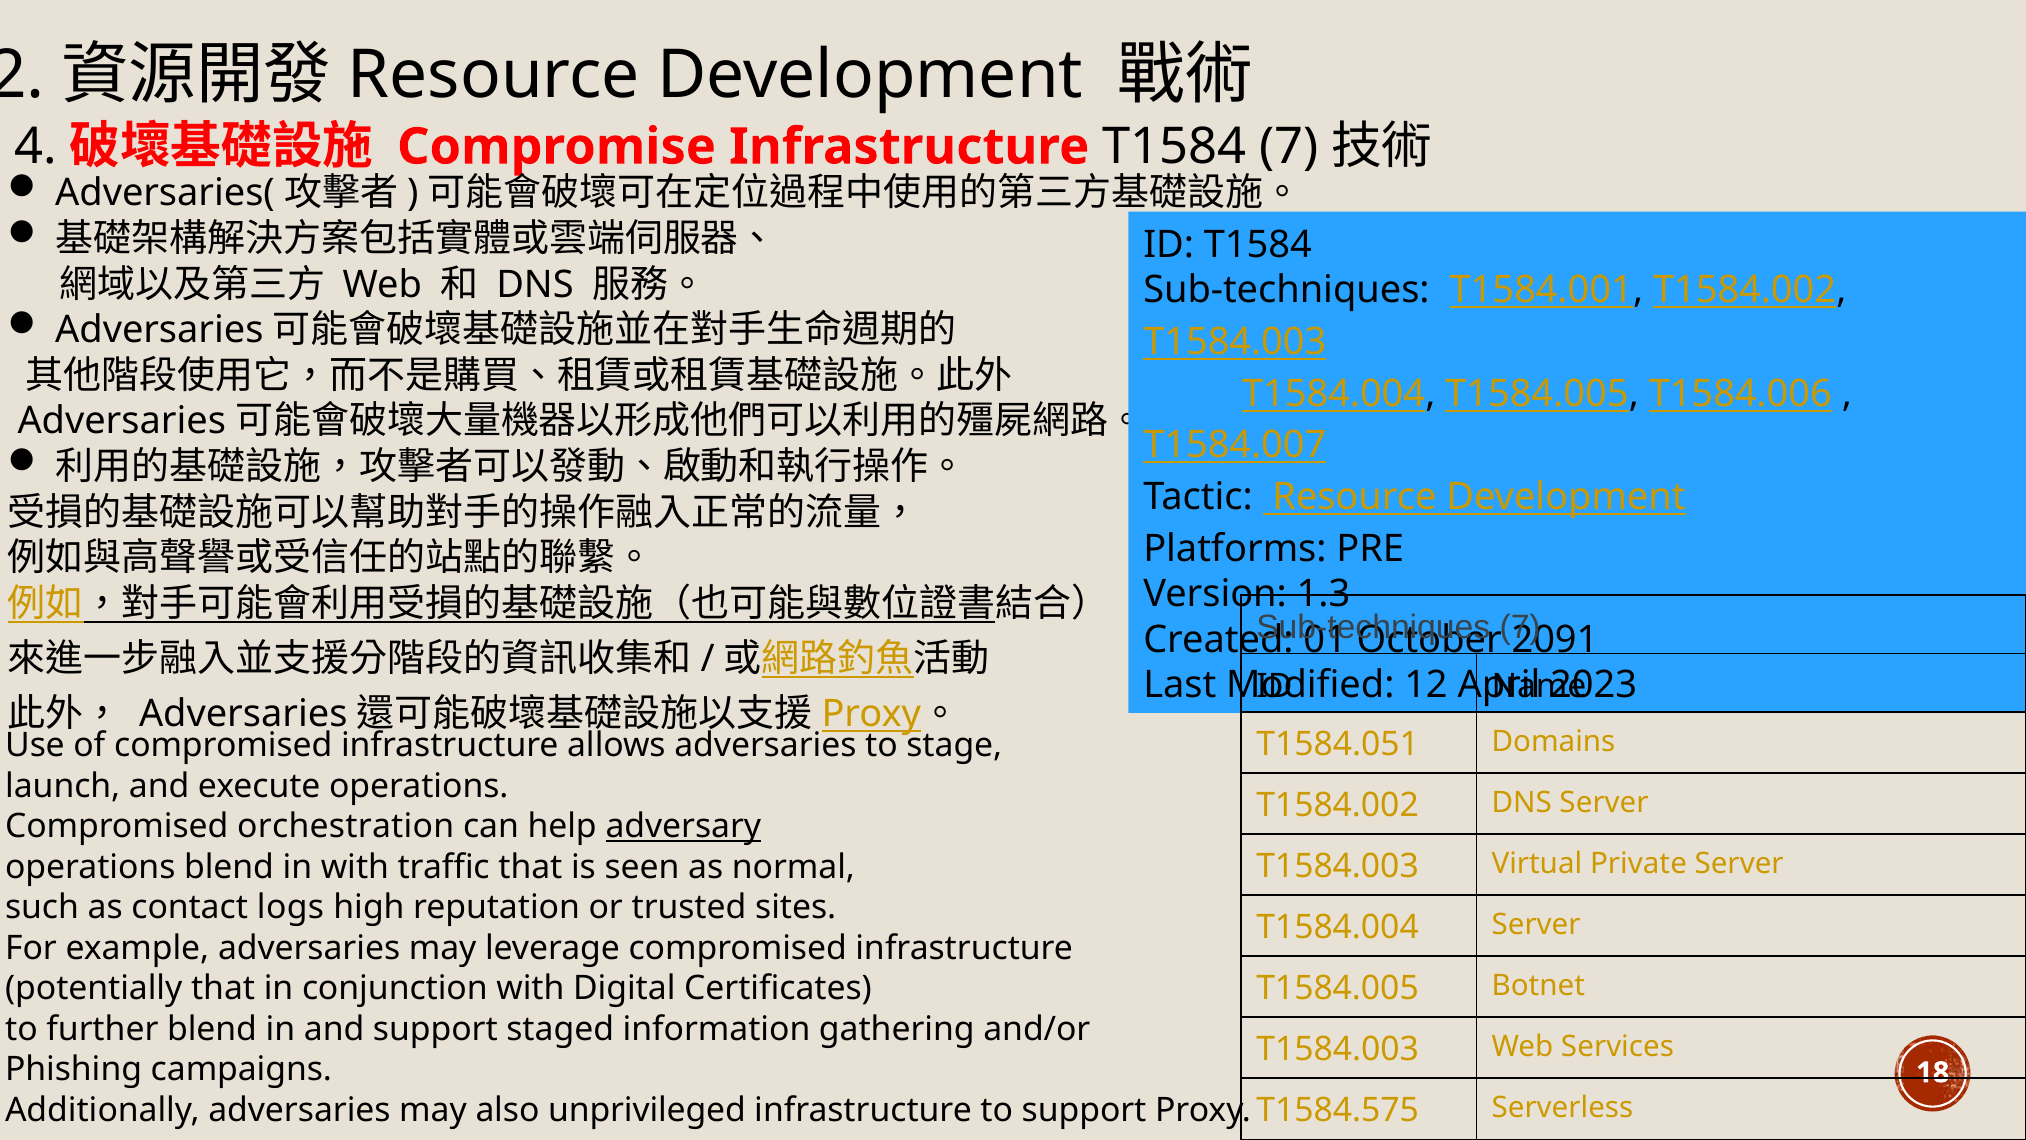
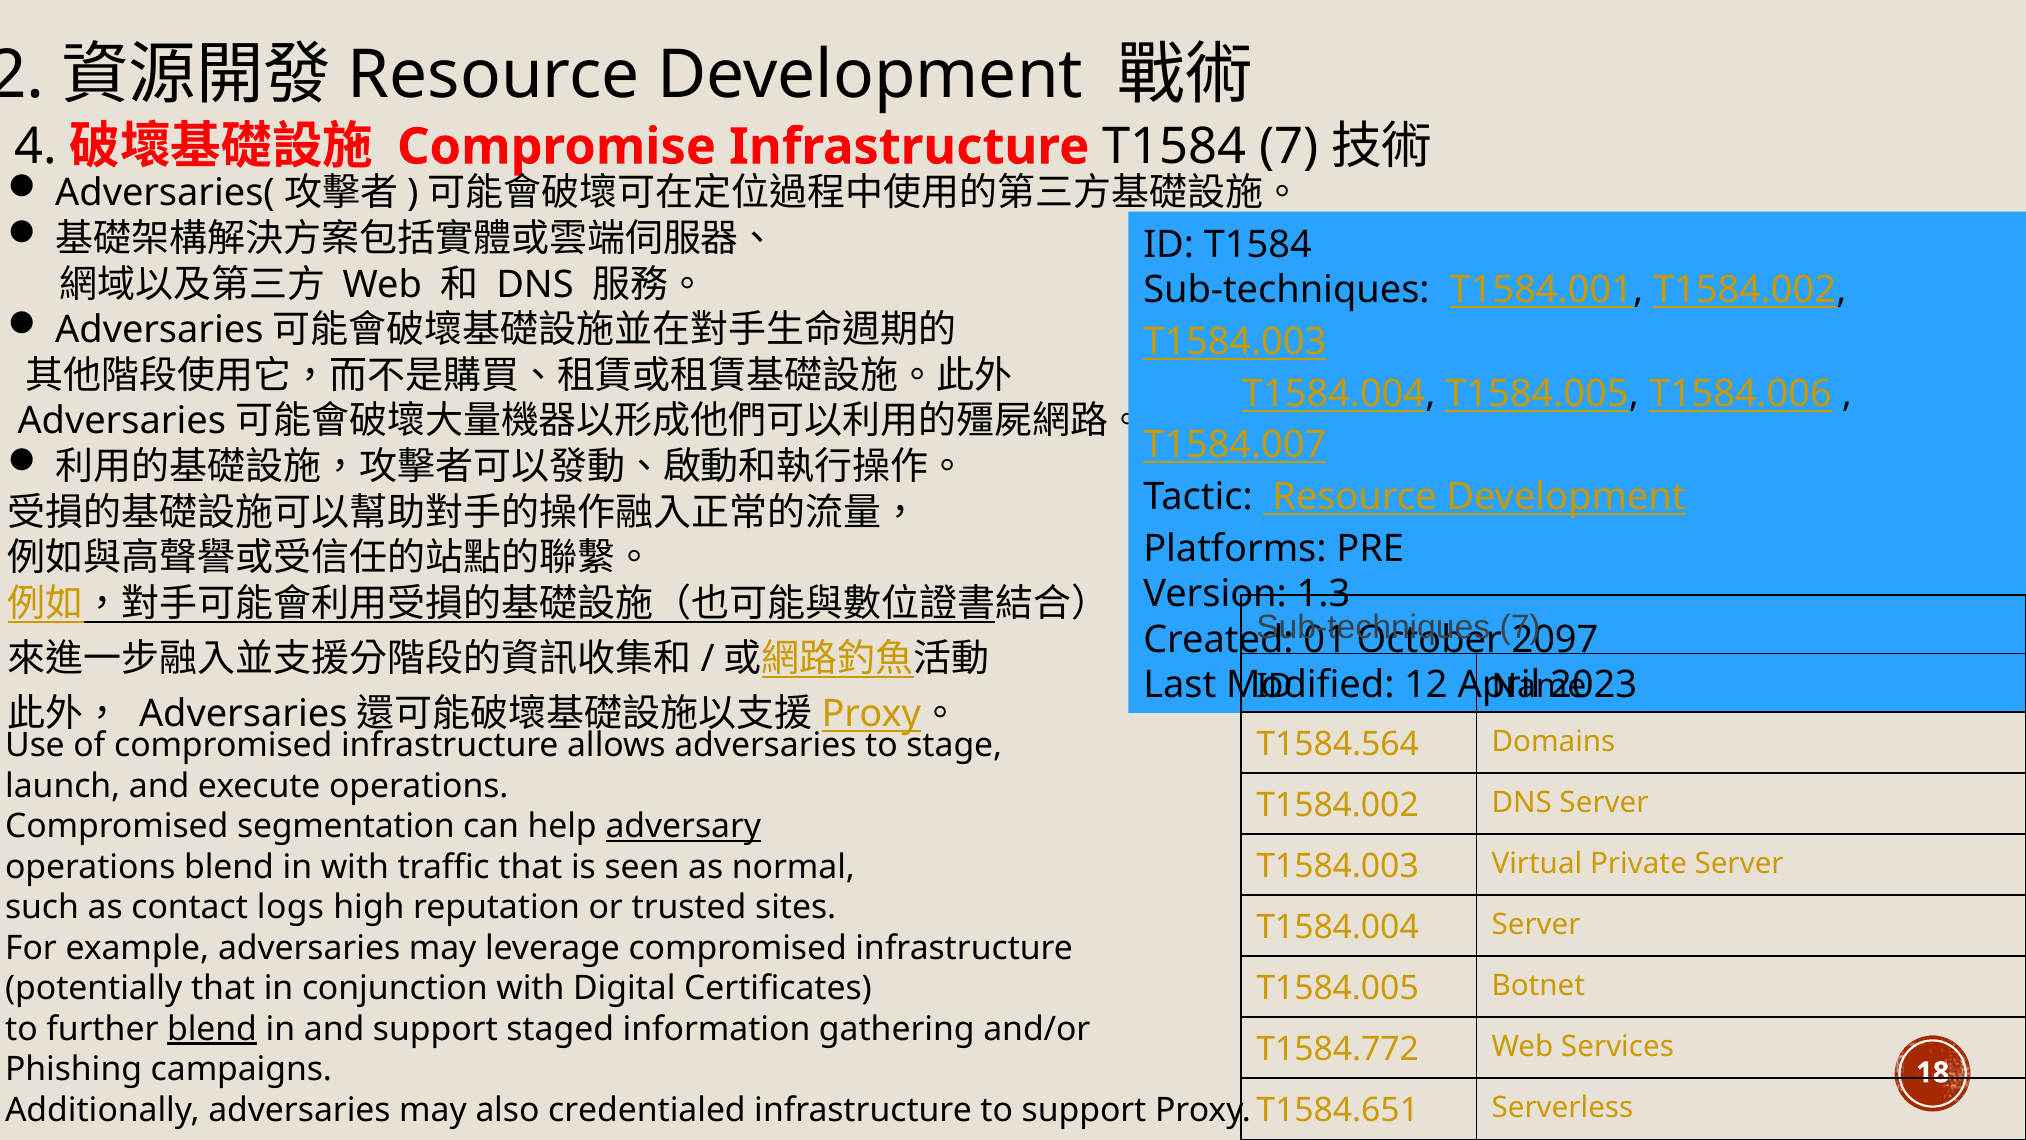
2091: 2091 -> 2097
T1584.051: T1584.051 -> T1584.564
orchestration: orchestration -> segmentation
blend at (212, 1029) underline: none -> present
T1584.003 at (1338, 1049): T1584.003 -> T1584.772
unprivileged: unprivileged -> credentialed
T1584.575: T1584.575 -> T1584.651
